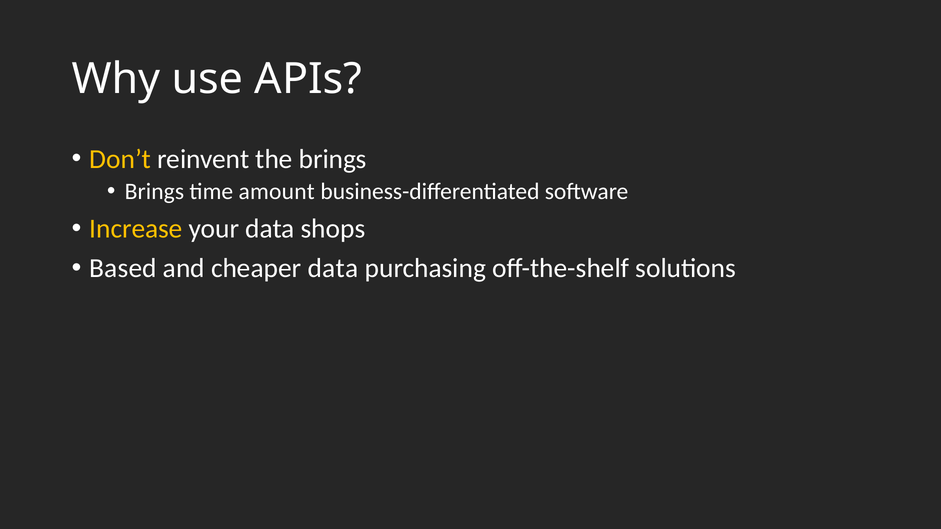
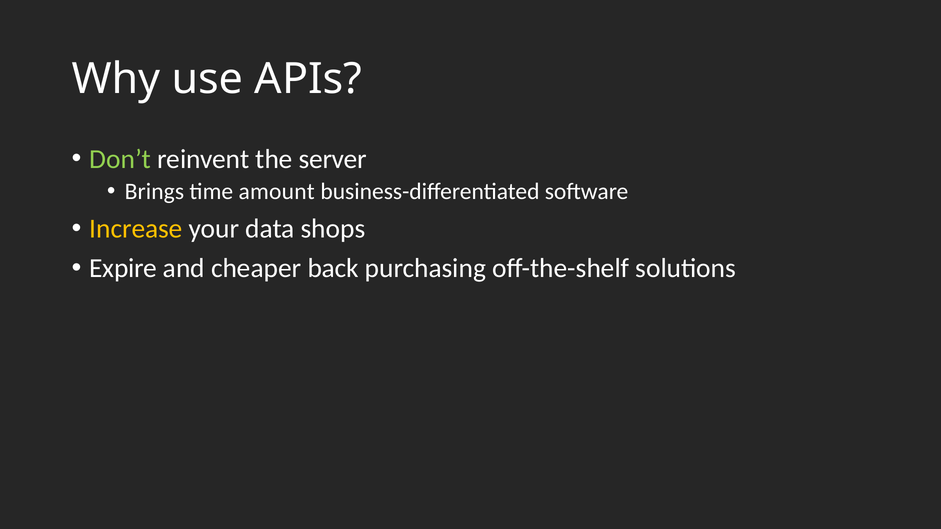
Don’t colour: yellow -> light green
the brings: brings -> server
Based: Based -> Expire
cheaper data: data -> back
